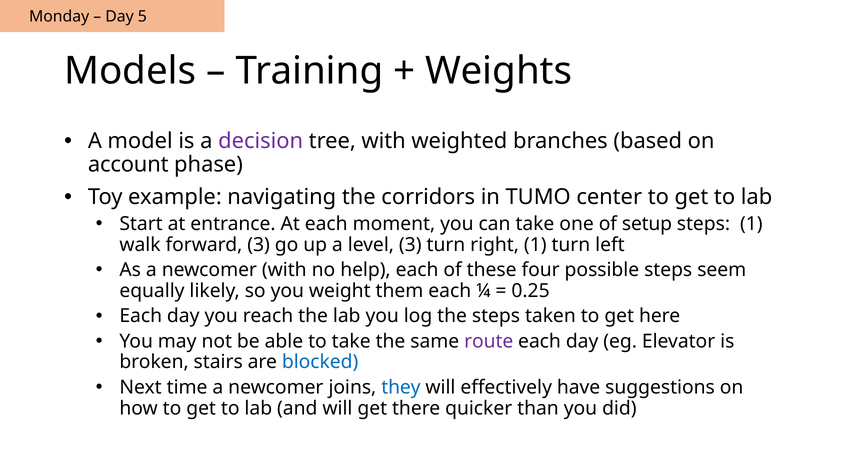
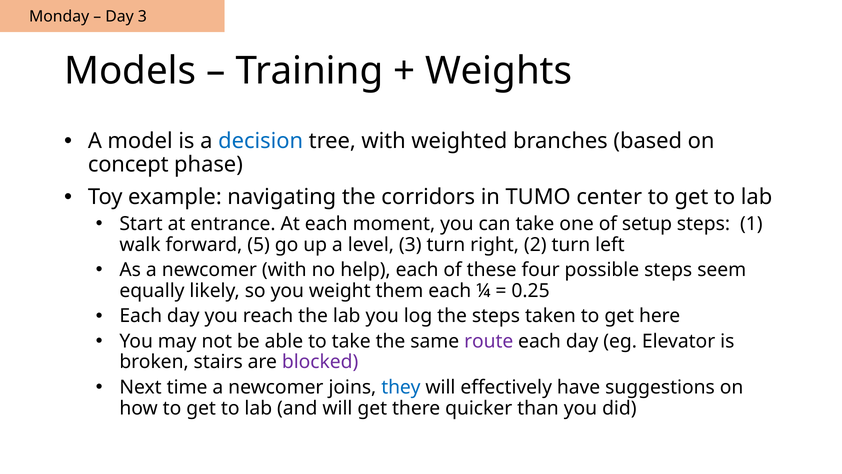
Day 5: 5 -> 3
decision colour: purple -> blue
account: account -> concept
forward 3: 3 -> 5
right 1: 1 -> 2
blocked colour: blue -> purple
